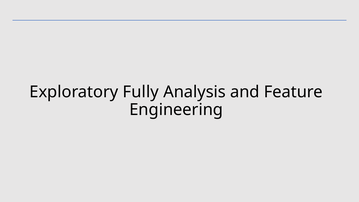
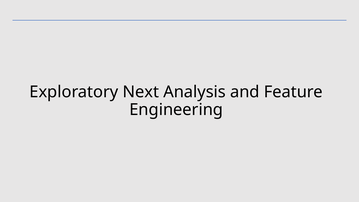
Fully: Fully -> Next
